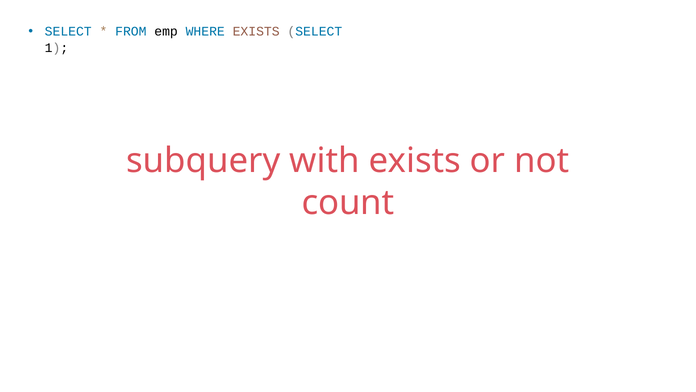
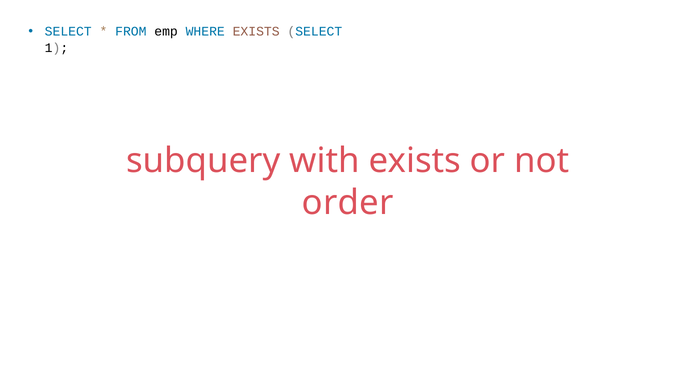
count: count -> order
